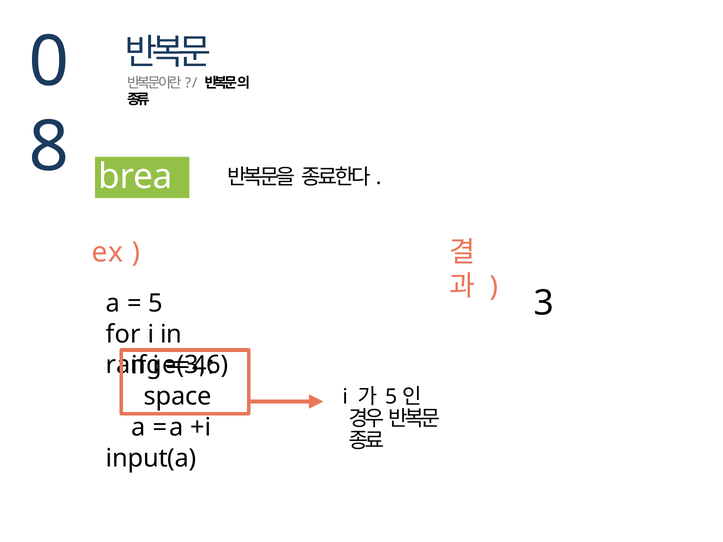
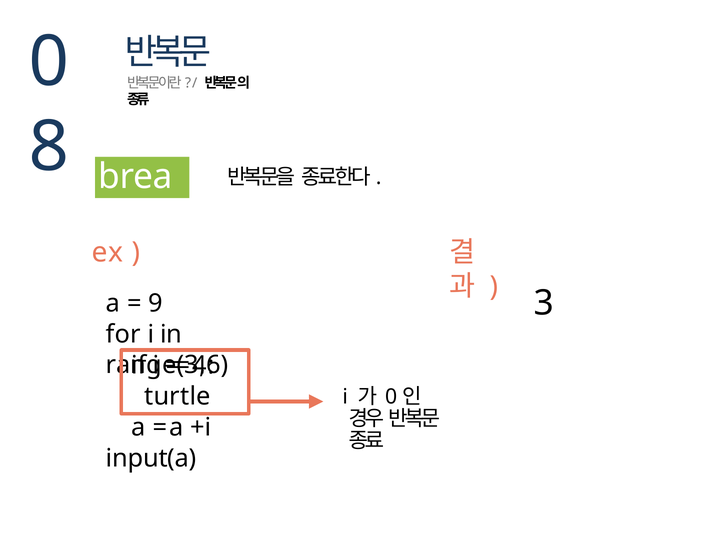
5 at (156, 304): 5 -> 9
space: space -> turtle
5 at (391, 397): 5 -> 0
